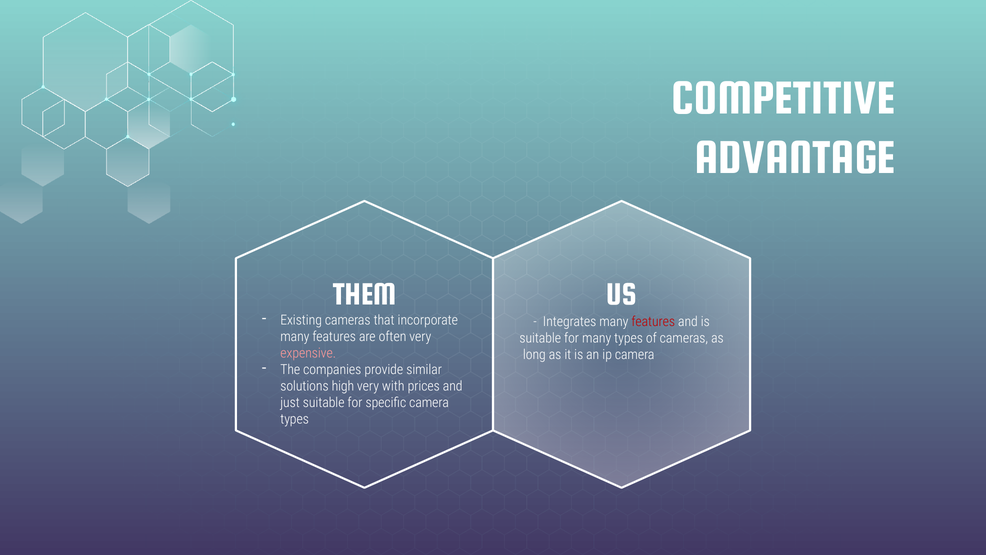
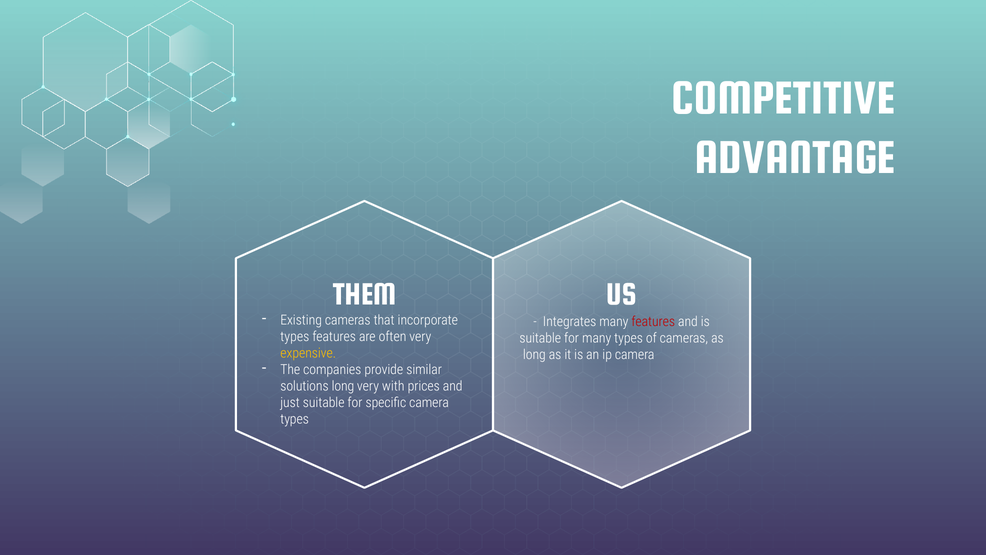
many at (295, 337): many -> types
expensive colour: pink -> yellow
solutions high: high -> long
